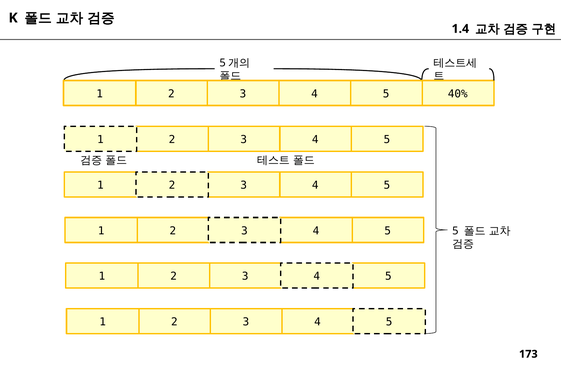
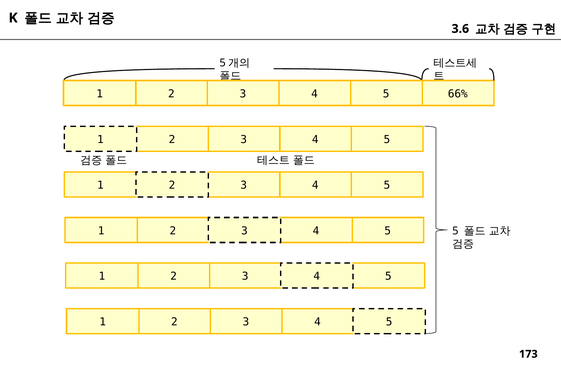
1.4: 1.4 -> 3.6
40%: 40% -> 66%
